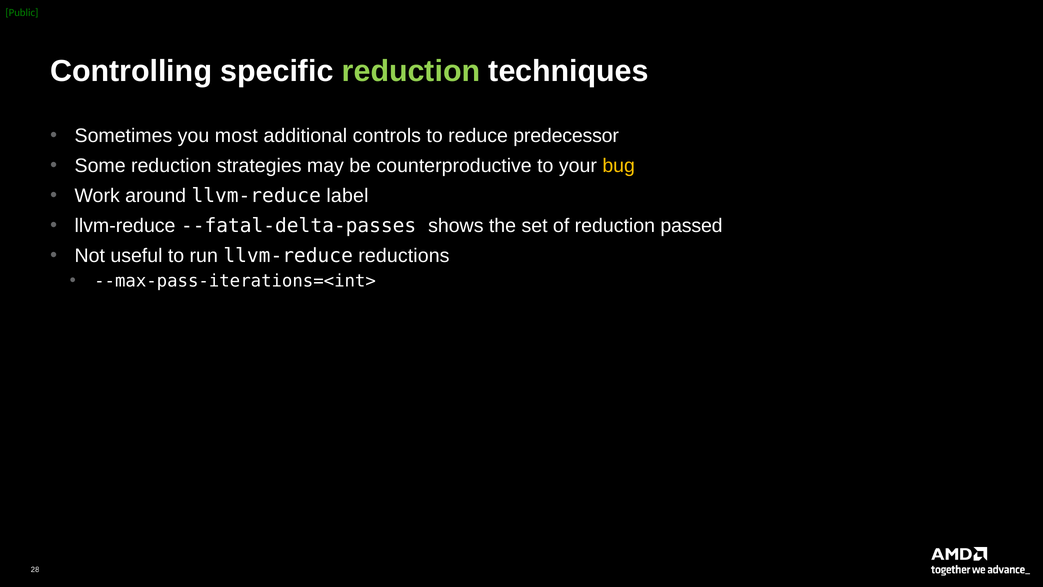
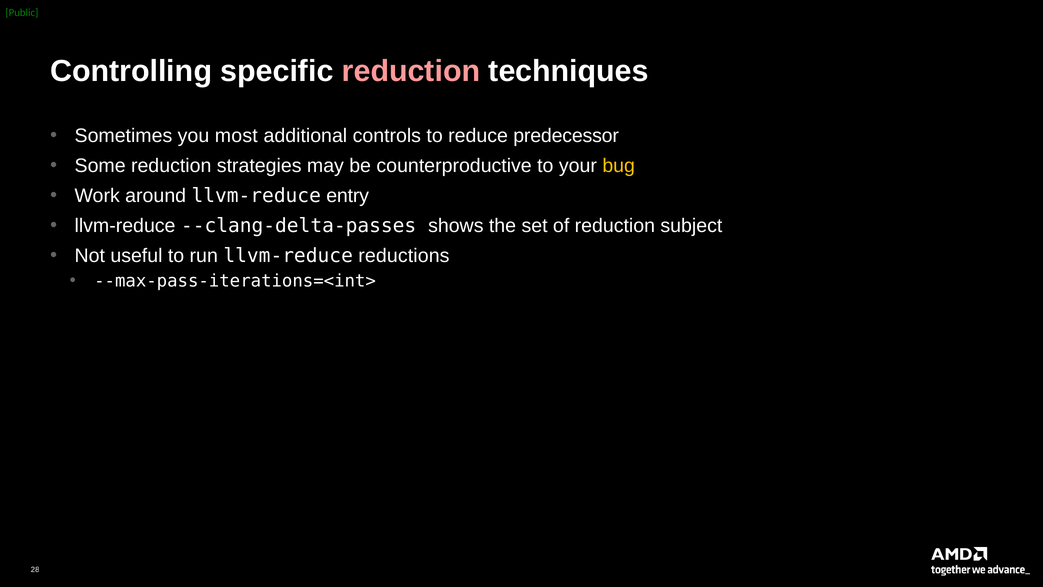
reduction at (411, 71) colour: light green -> pink
label: label -> entry
--fatal-delta-passes: --fatal-delta-passes -> --clang-delta-passes
passed: passed -> subject
